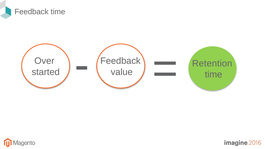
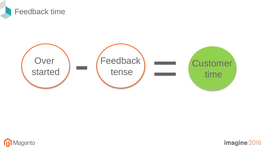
value: value -> tense
Retention: Retention -> Customer
